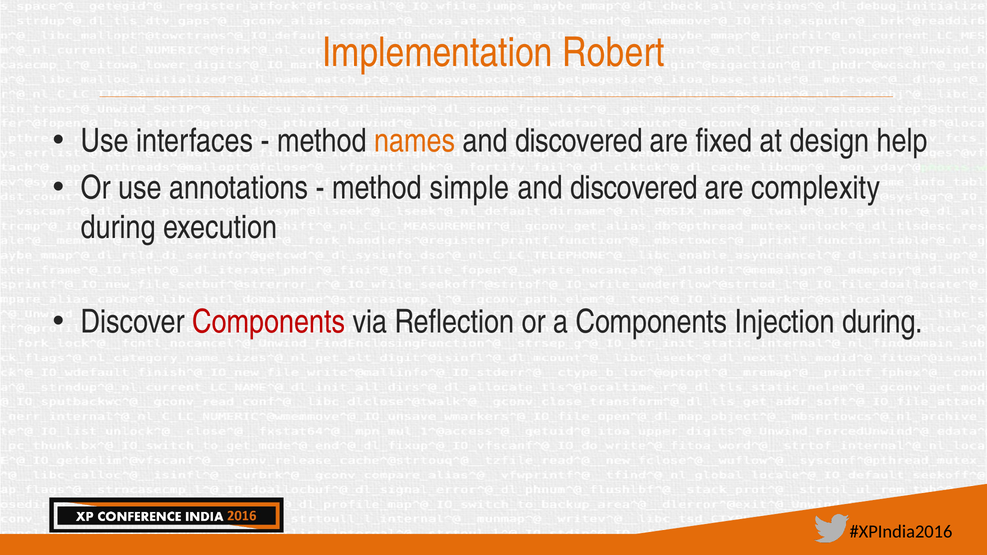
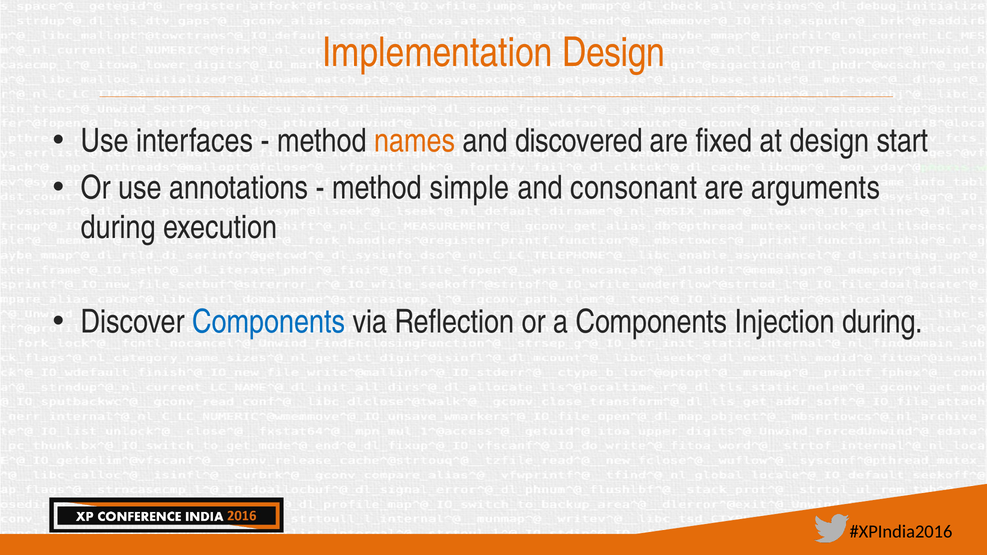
Implementation Robert: Robert -> Design
help: help -> start
discovered at (634, 188): discovered -> consonant
complexity: complexity -> arguments
Components at (269, 322) colour: red -> blue
